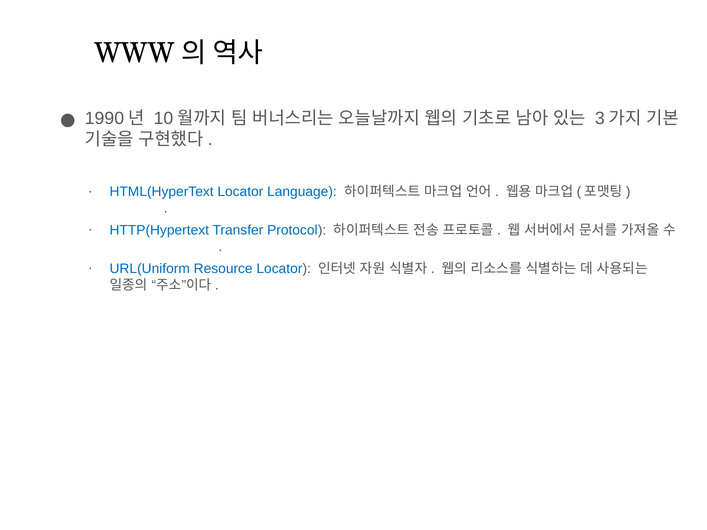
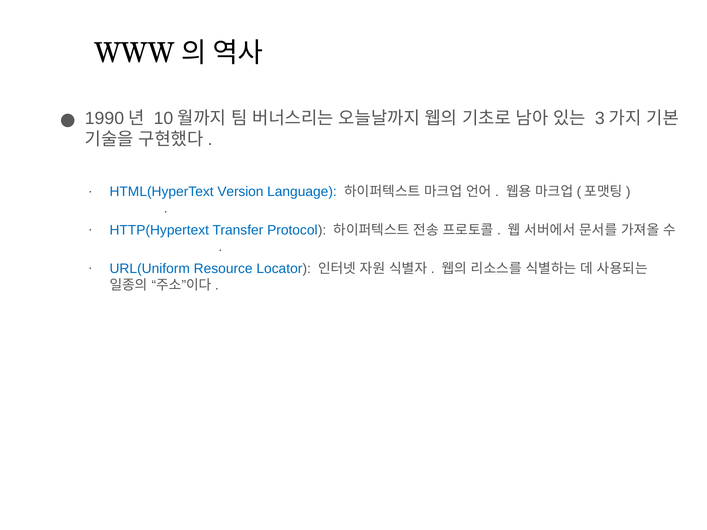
HTML(HyperText Locator: Locator -> Version
